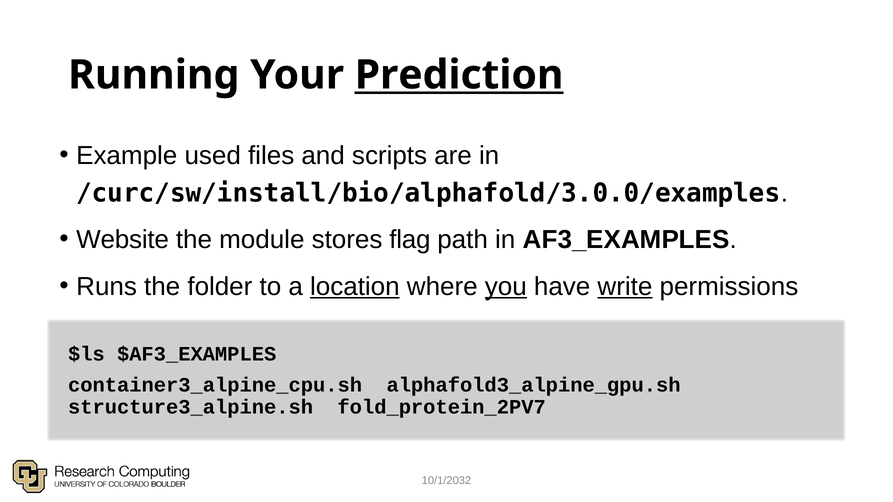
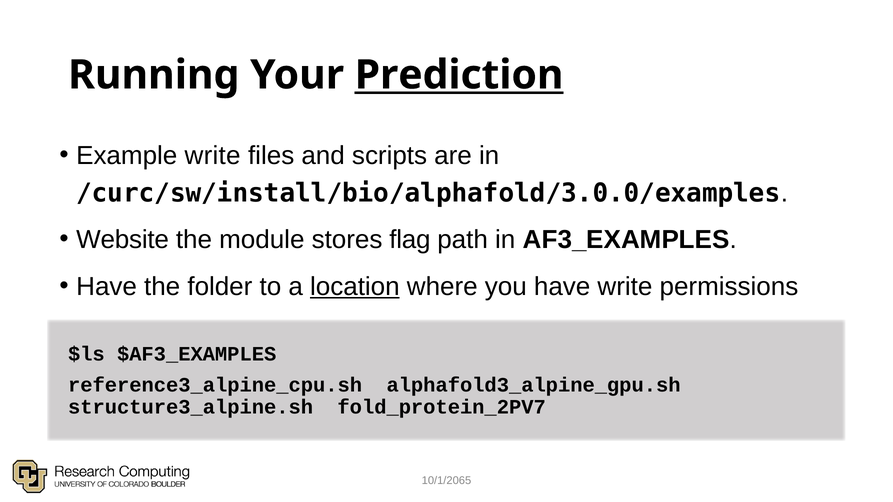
Example used: used -> write
Runs at (107, 287): Runs -> Have
you underline: present -> none
write at (625, 287) underline: present -> none
container3_alpine_cpu.sh: container3_alpine_cpu.sh -> reference3_alpine_cpu.sh
10/1/2032: 10/1/2032 -> 10/1/2065
